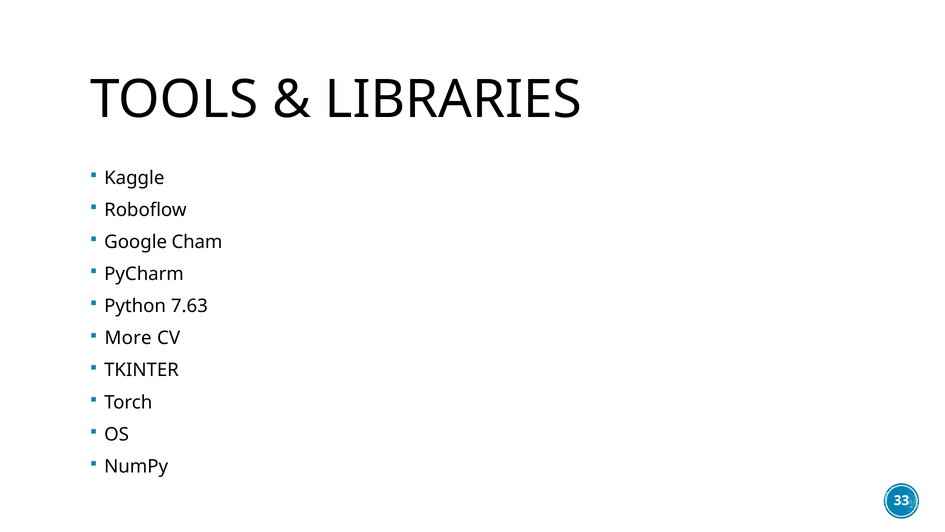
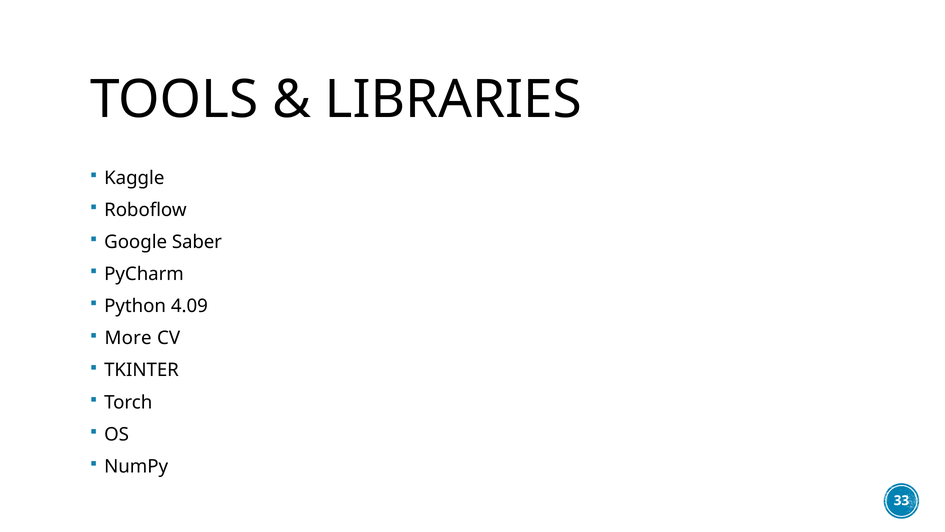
Cham: Cham -> Saber
7.63: 7.63 -> 4.09
